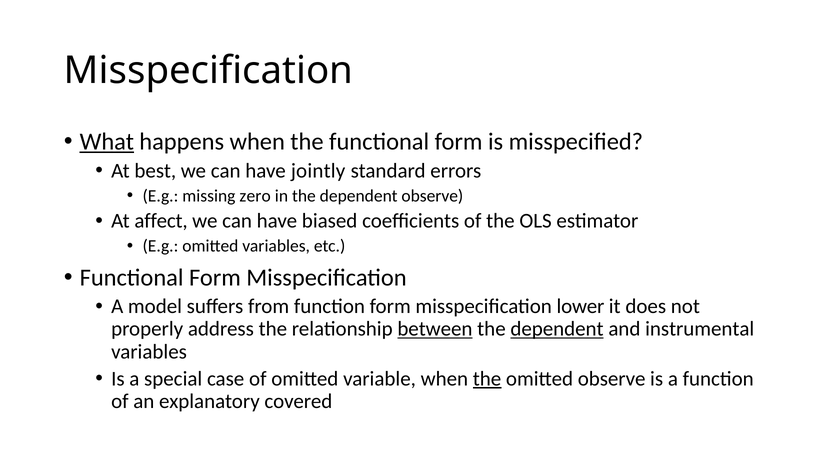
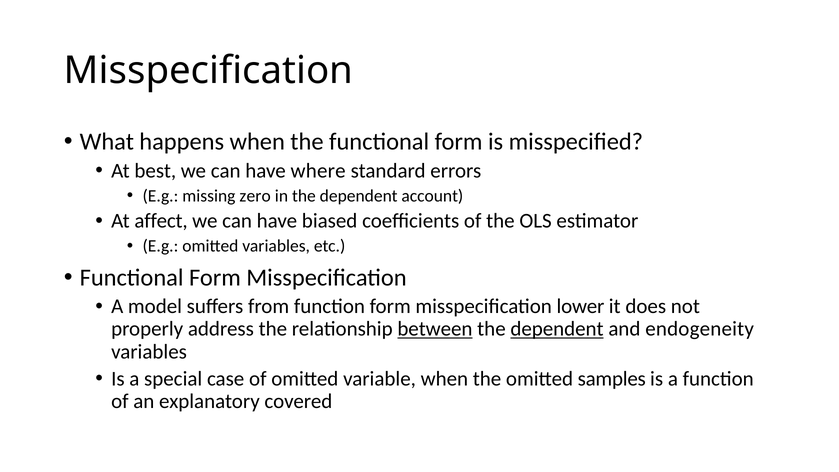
What underline: present -> none
jointly: jointly -> where
dependent observe: observe -> account
instrumental: instrumental -> endogeneity
the at (487, 379) underline: present -> none
omitted observe: observe -> samples
